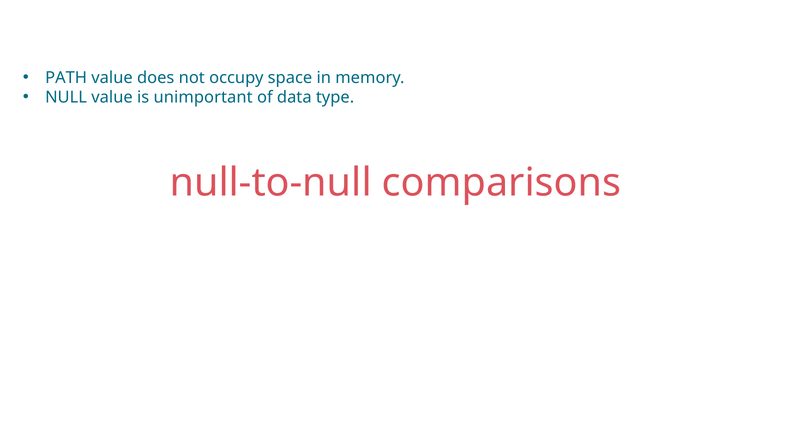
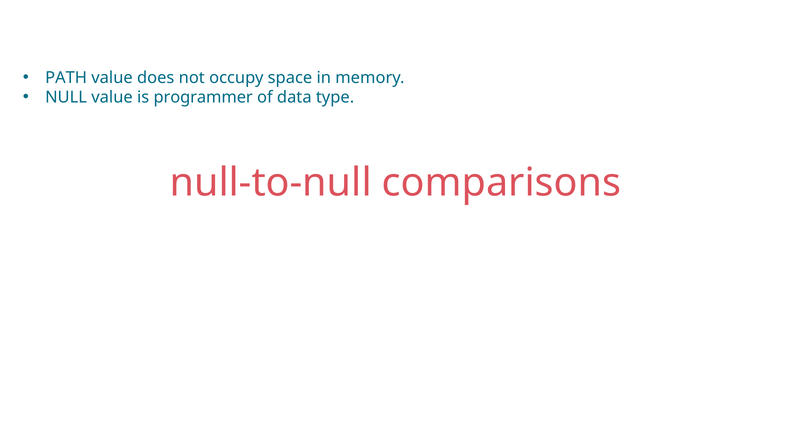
unimportant: unimportant -> programmer
